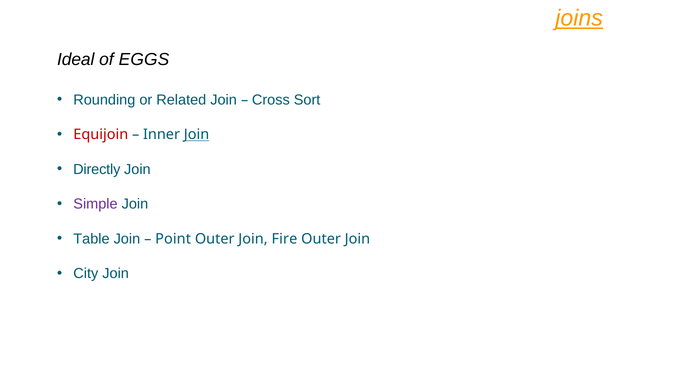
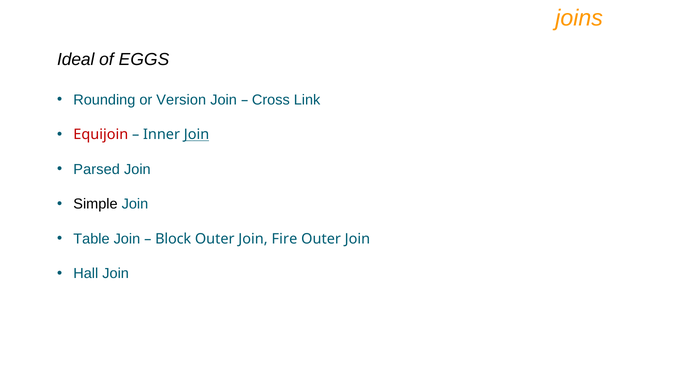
joins underline: present -> none
Related: Related -> Version
Sort: Sort -> Link
Directly: Directly -> Parsed
Simple colour: purple -> black
Point: Point -> Block
City: City -> Hall
